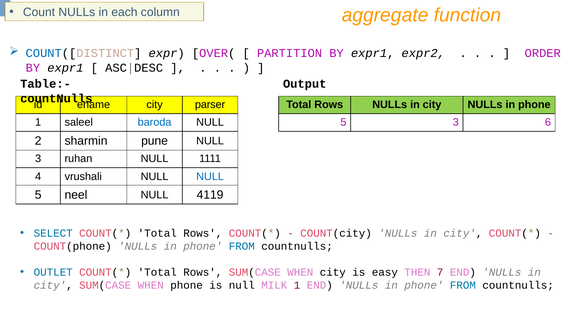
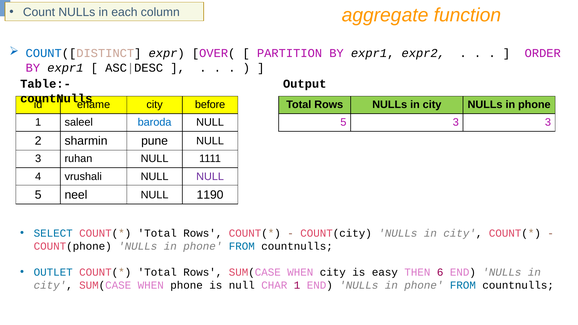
parser: parser -> before
3 6: 6 -> 3
NULL at (210, 177) colour: blue -> purple
4119: 4119 -> 1190
7: 7 -> 6
MILK: MILK -> CHAR
